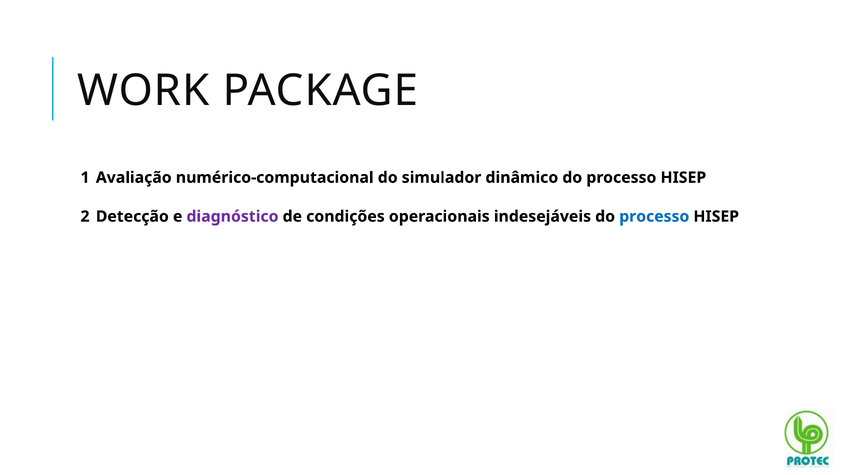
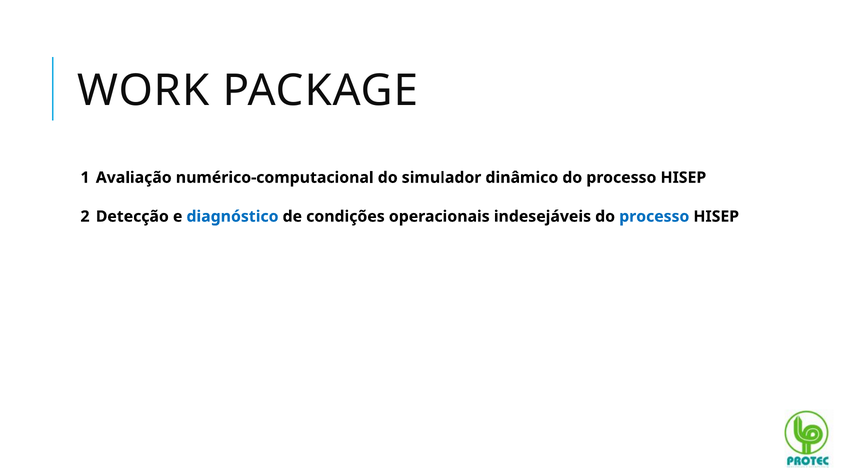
diagnóstico colour: purple -> blue
